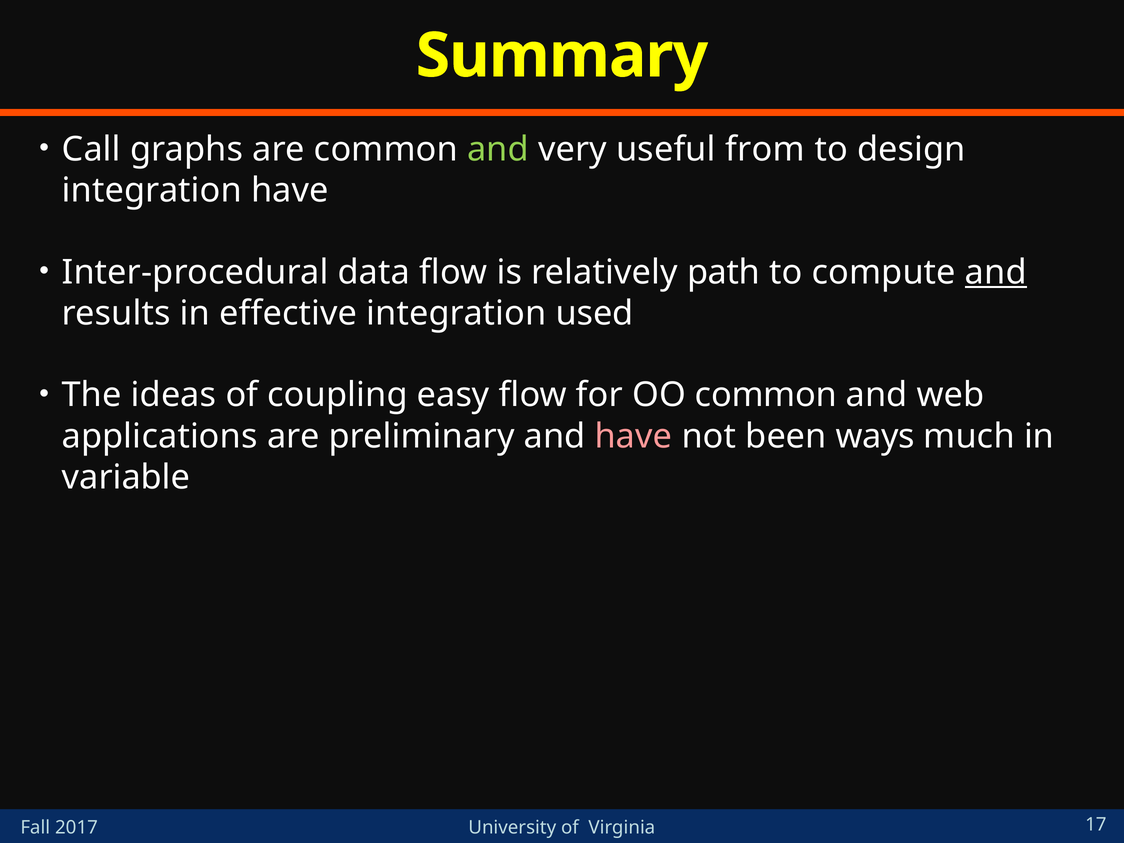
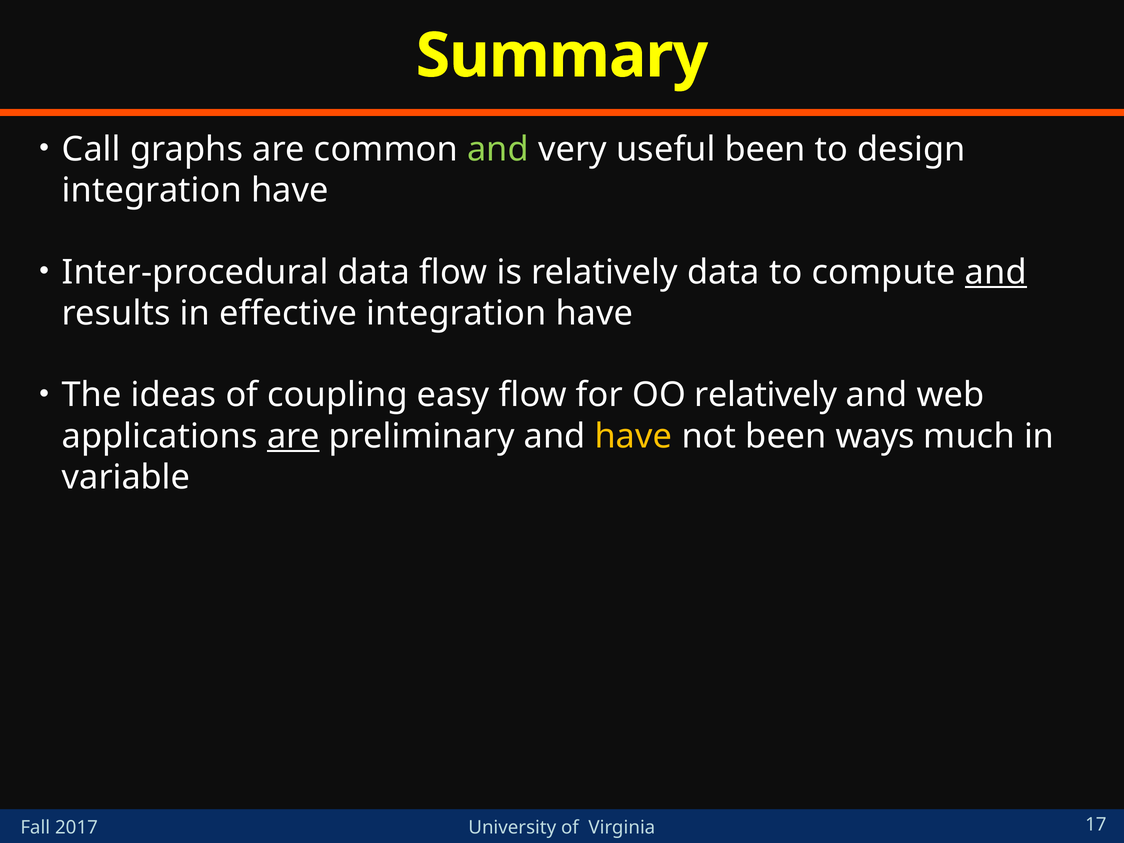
useful from: from -> been
relatively path: path -> data
effective integration used: used -> have
OO common: common -> relatively
are at (293, 436) underline: none -> present
have at (633, 436) colour: pink -> yellow
